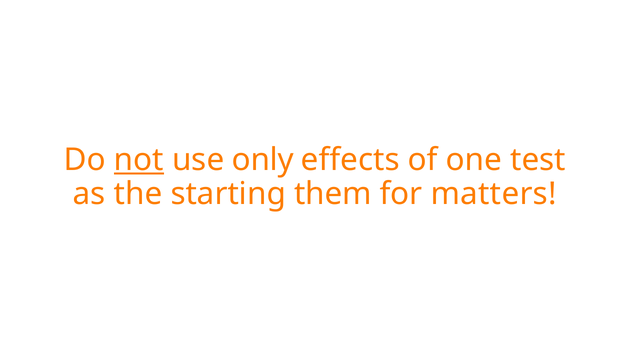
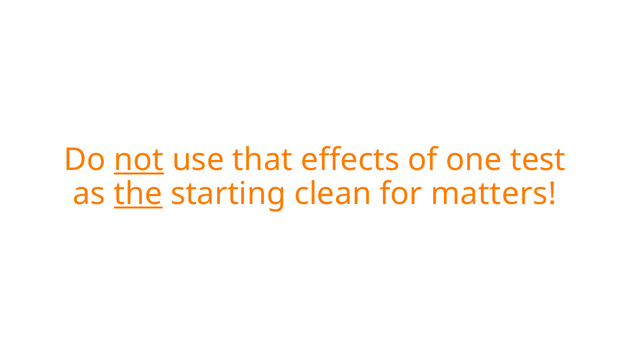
only: only -> that
the underline: none -> present
them: them -> clean
